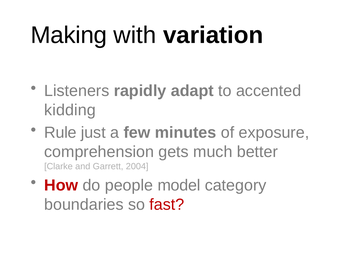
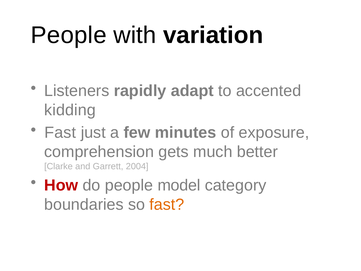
Making at (69, 35): Making -> People
Rule at (60, 132): Rule -> Fast
fast at (167, 204) colour: red -> orange
